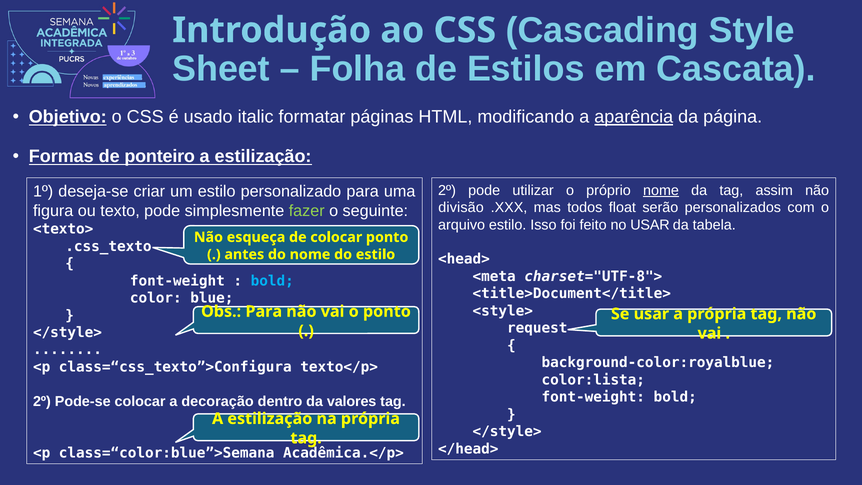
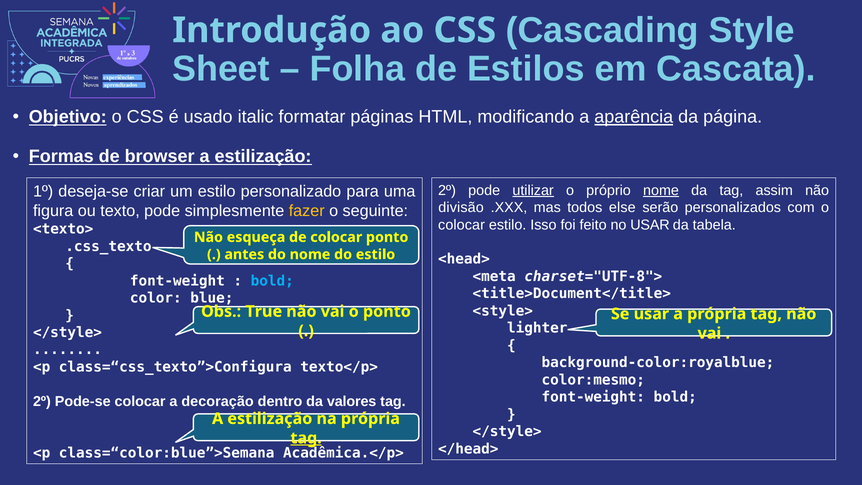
ponteiro: ponteiro -> browser
utilizar underline: none -> present
float: float -> else
fazer colour: light green -> yellow
arquivo at (462, 225): arquivo -> colocar
Obs Para: Para -> True
request: request -> lighter
color:lista: color:lista -> color:mesmo
tag at (306, 438) underline: none -> present
